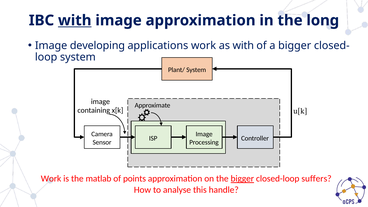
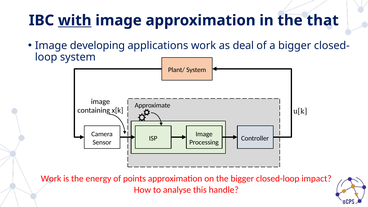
long: long -> that
as with: with -> deal
matlab: matlab -> energy
bigger at (242, 179) underline: present -> none
suffers: suffers -> impact
